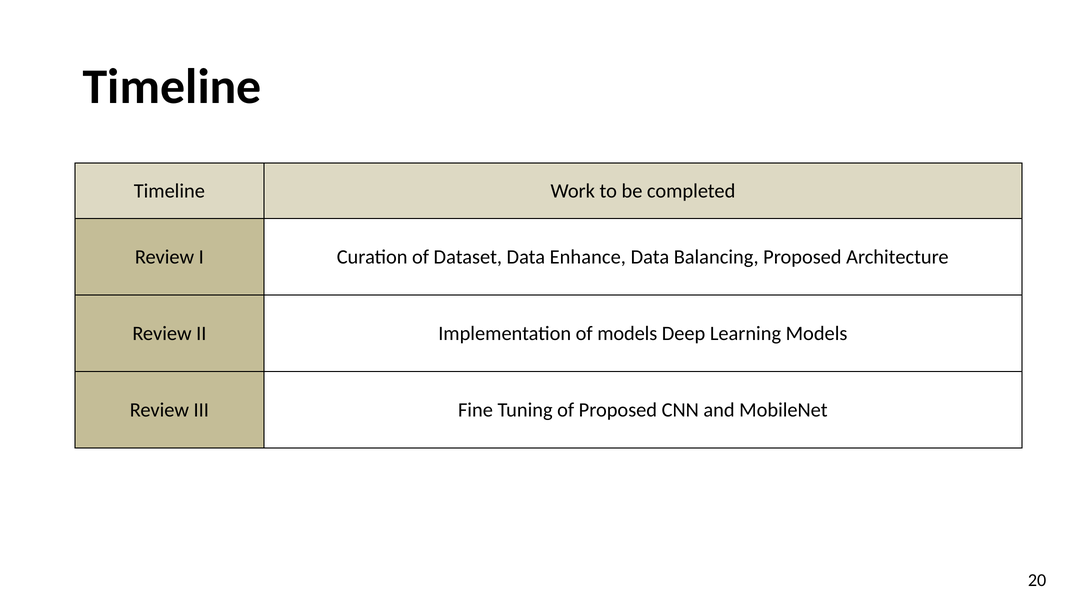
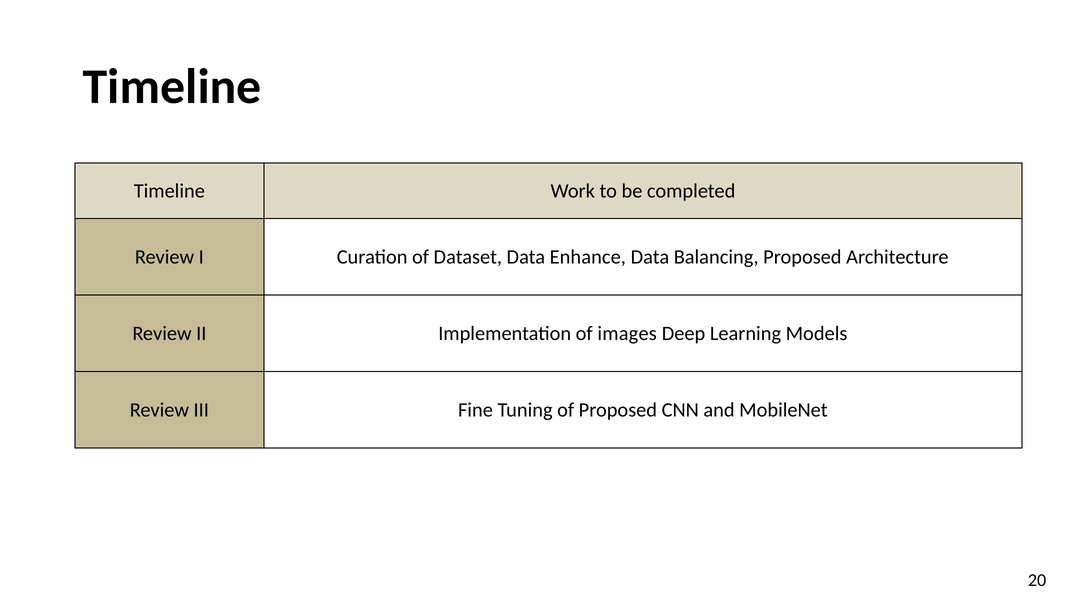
of models: models -> images
